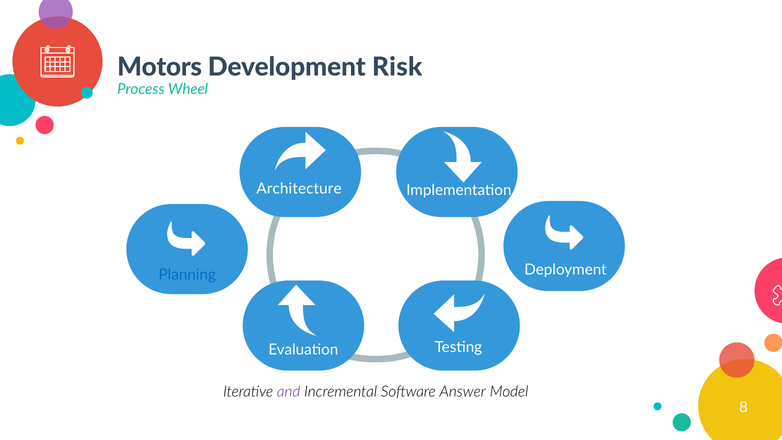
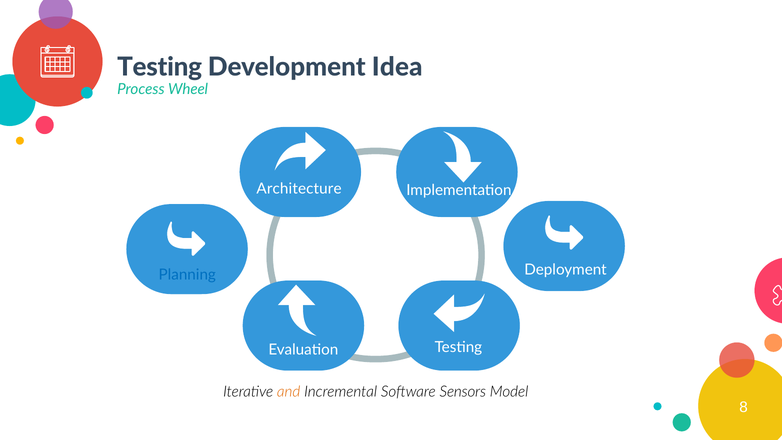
Motors at (160, 67): Motors -> Testing
Risk: Risk -> Idea
and colour: purple -> orange
Answer: Answer -> Sensors
